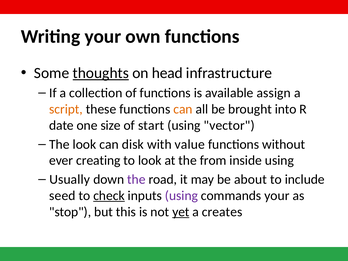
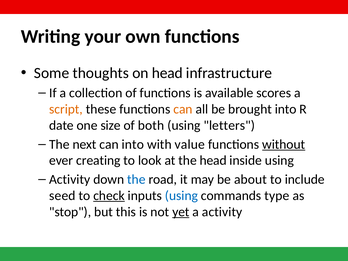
thoughts underline: present -> none
assign: assign -> scores
start: start -> both
vector: vector -> letters
The look: look -> next
can disk: disk -> into
without underline: none -> present
the from: from -> head
Usually at (70, 179): Usually -> Activity
the at (136, 179) colour: purple -> blue
using at (181, 196) colour: purple -> blue
commands your: your -> type
a creates: creates -> activity
